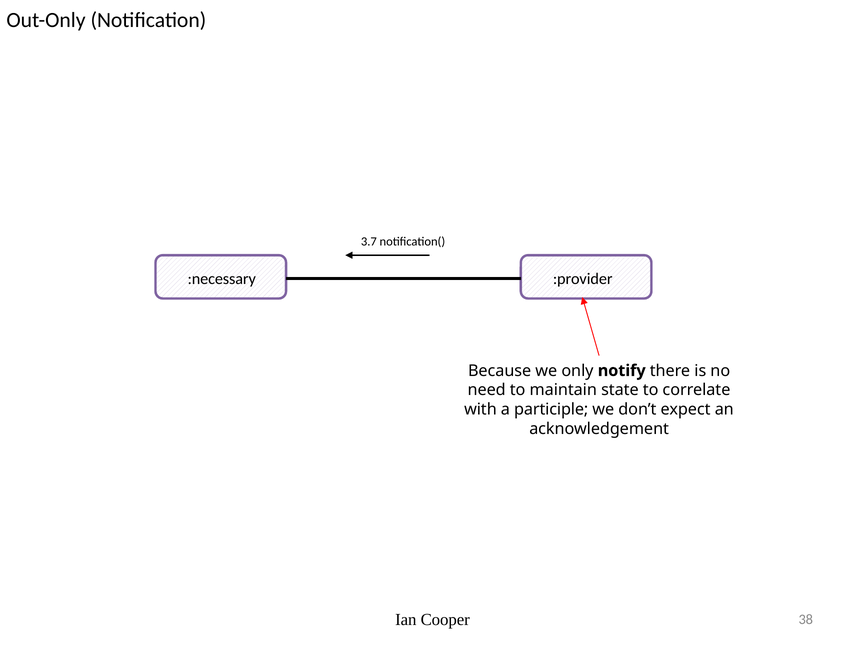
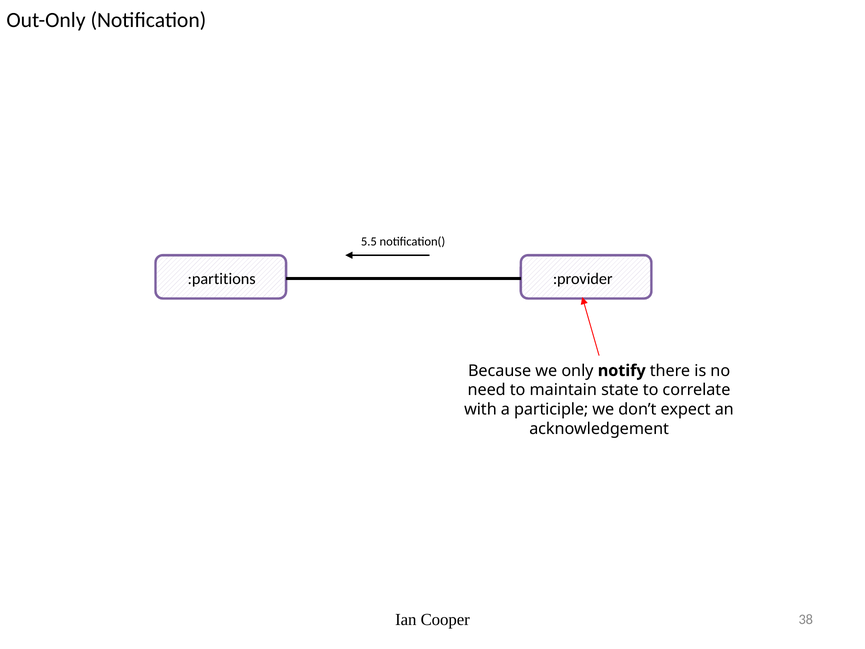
3.7: 3.7 -> 5.5
:necessary: :necessary -> :partitions
